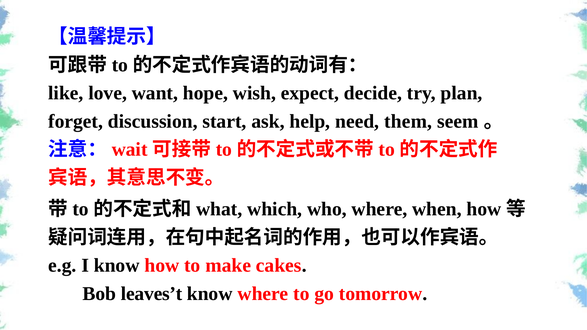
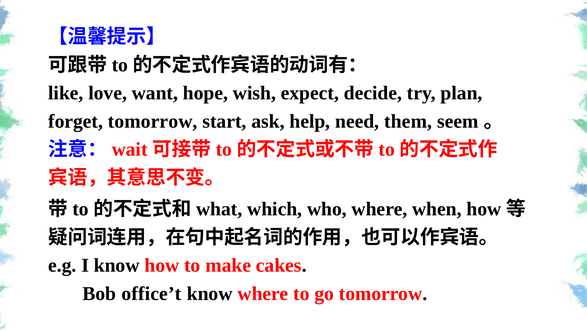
forget discussion: discussion -> tomorrow
leaves’t: leaves’t -> office’t
